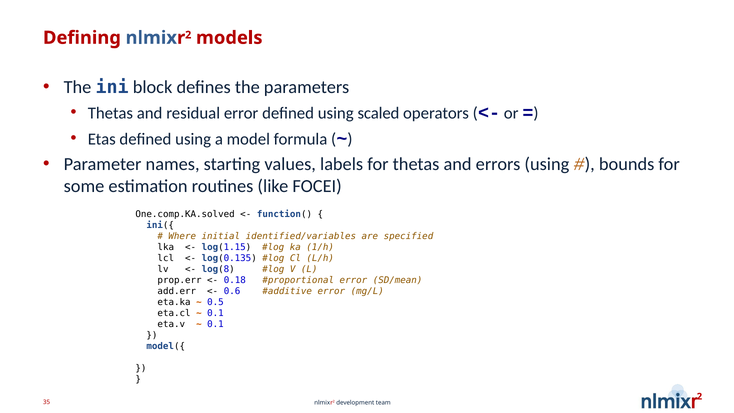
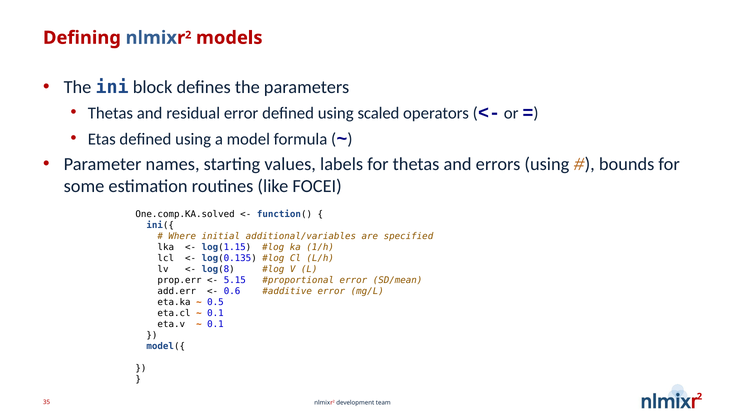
identified/variables: identified/variables -> additional/variables
0.18: 0.18 -> 5.15
